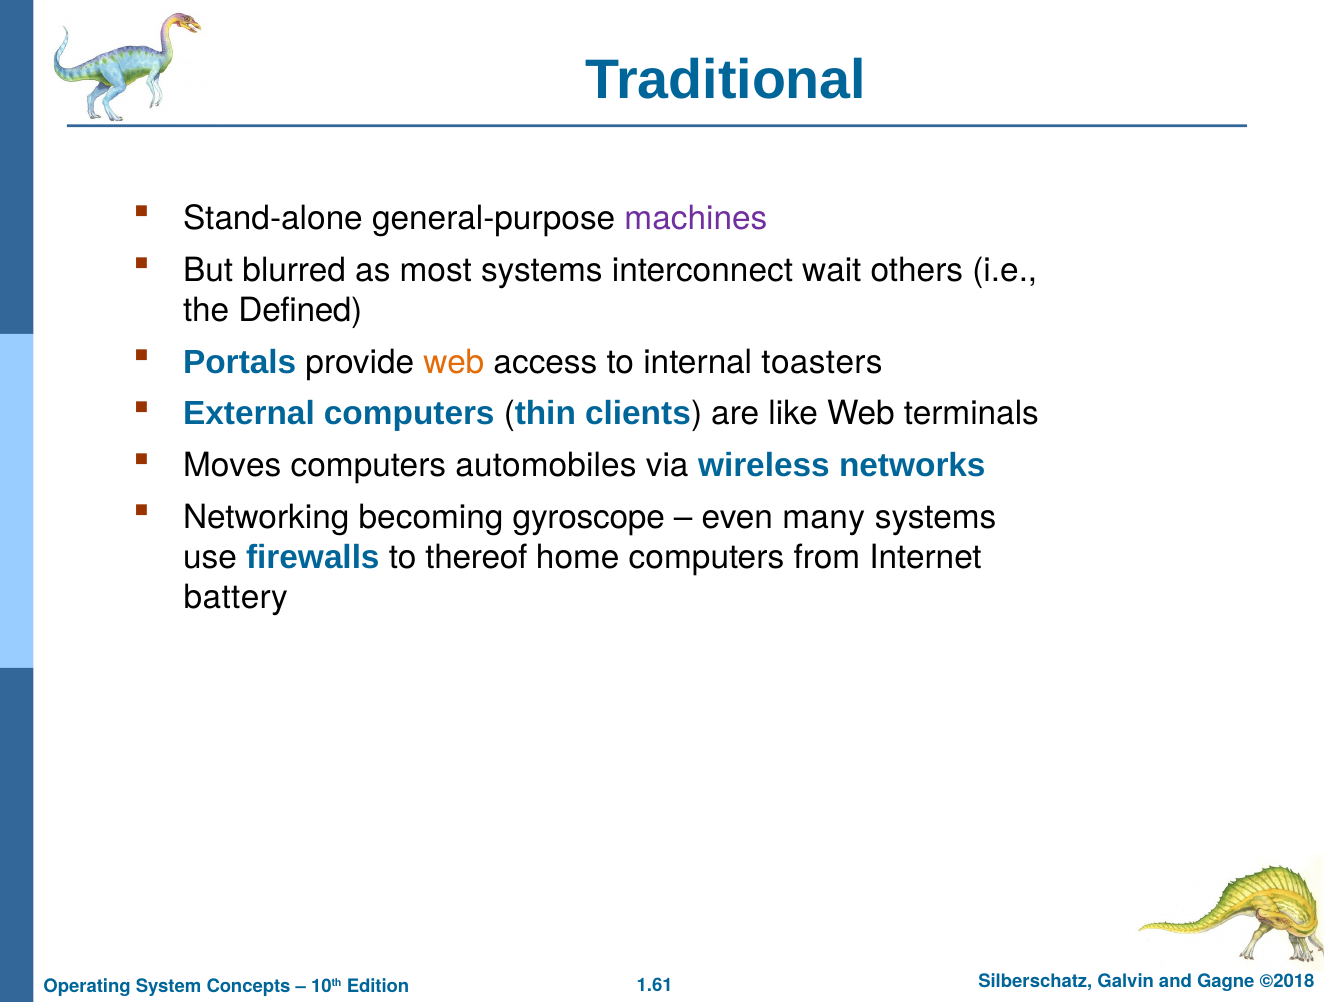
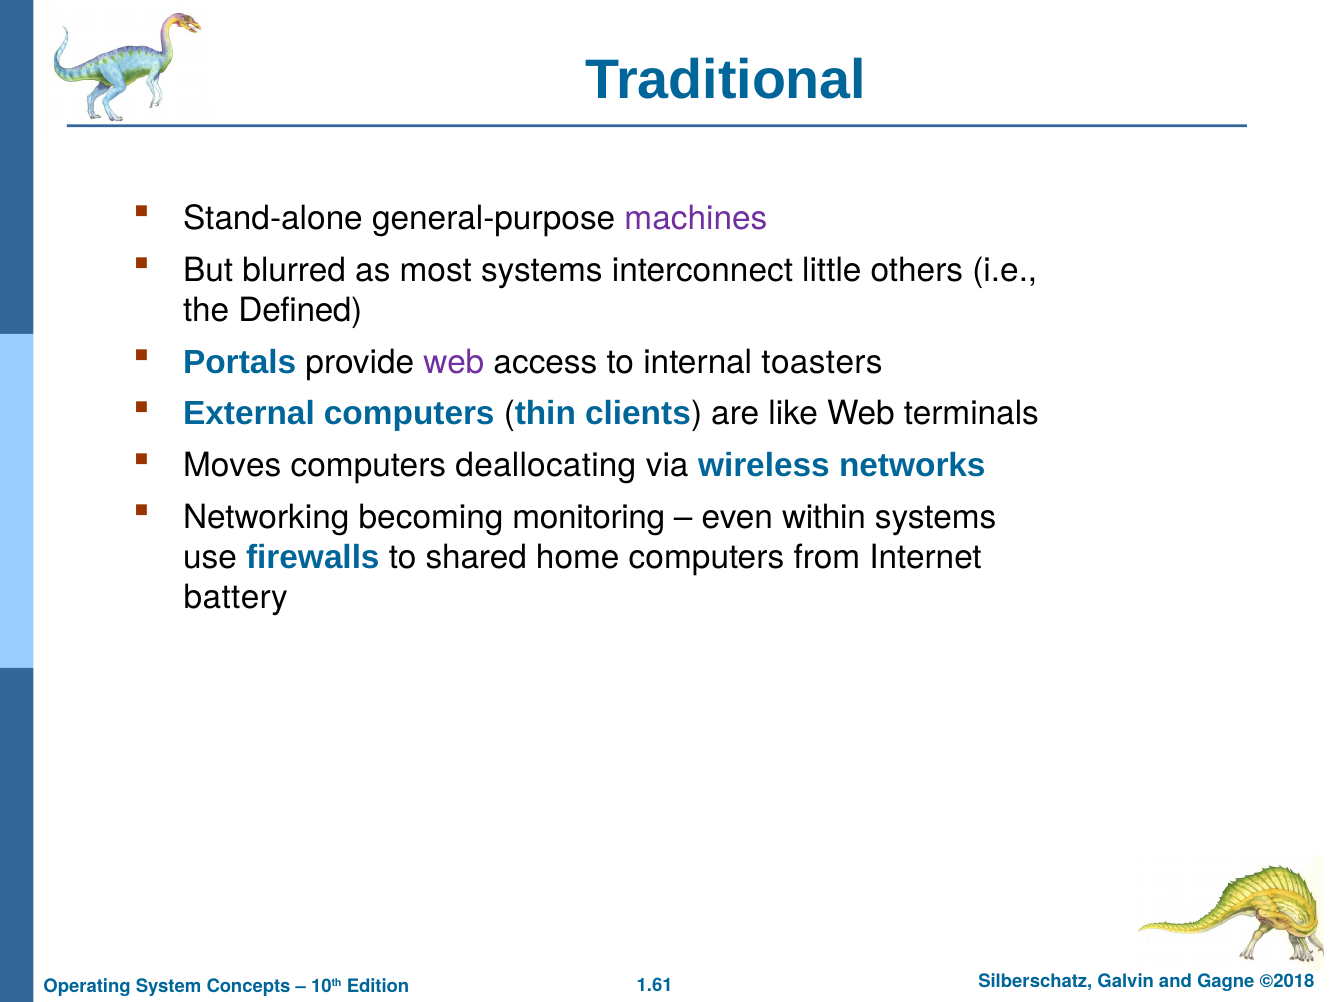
wait: wait -> little
web at (454, 362) colour: orange -> purple
automobiles: automobiles -> deallocating
gyroscope: gyroscope -> monitoring
many: many -> within
thereof: thereof -> shared
